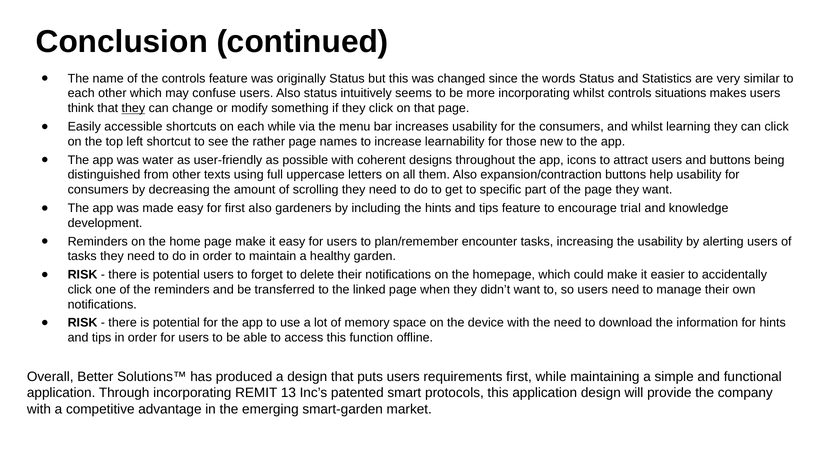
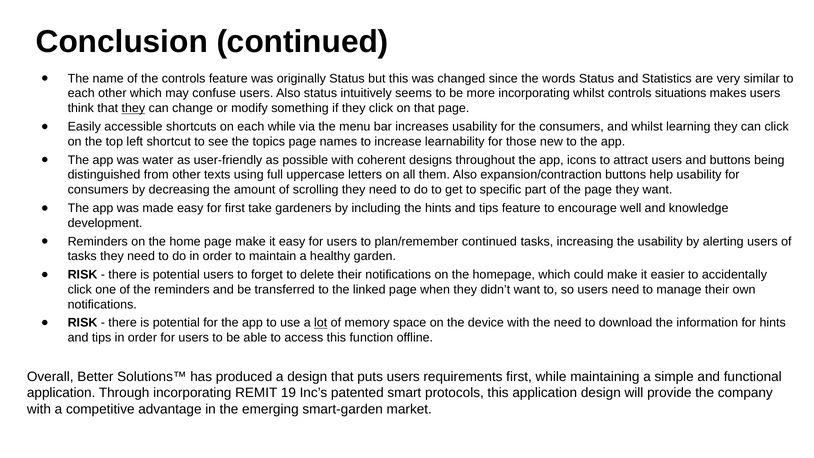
rather: rather -> topics
first also: also -> take
trial: trial -> well
plan/remember encounter: encounter -> continued
lot underline: none -> present
13: 13 -> 19
